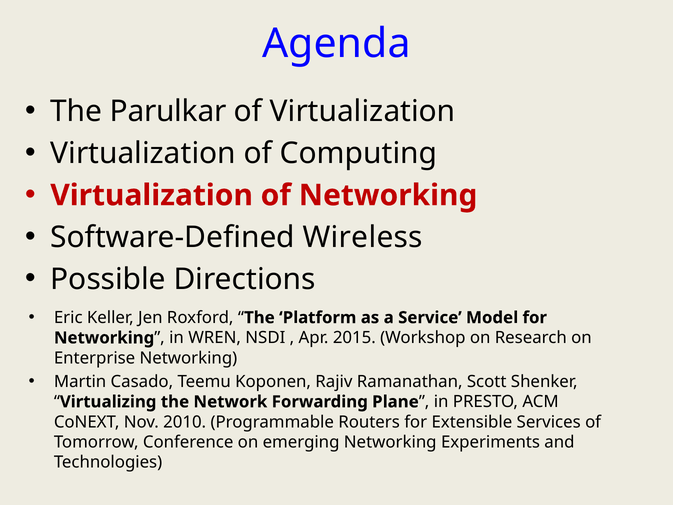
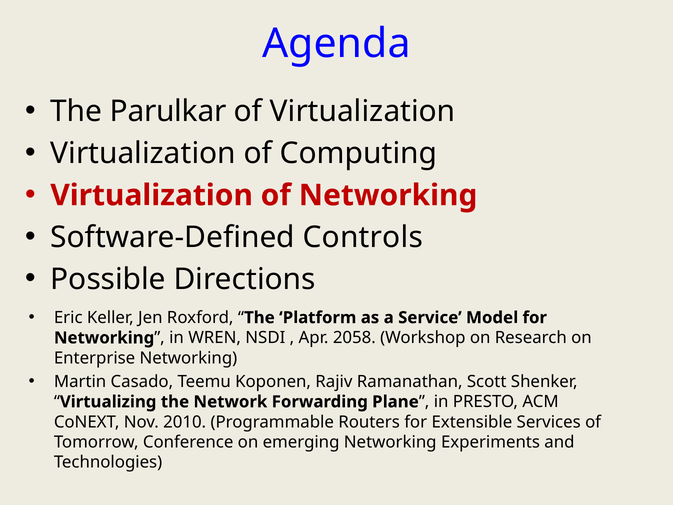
Wireless: Wireless -> Controls
2015: 2015 -> 2058
